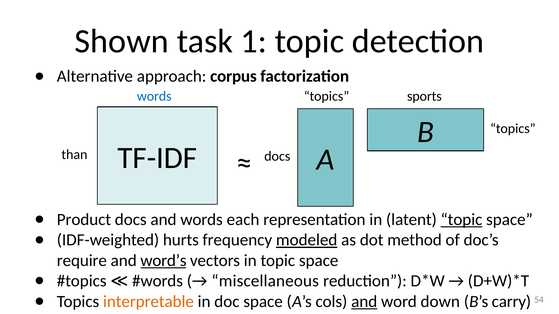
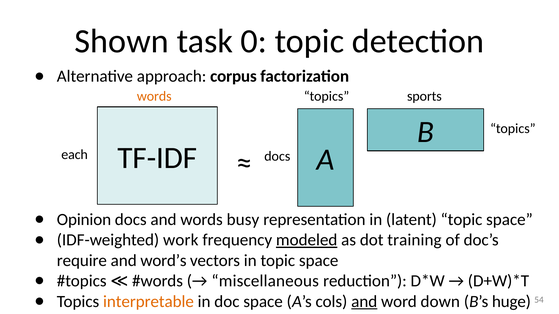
1: 1 -> 0
words at (154, 96) colour: blue -> orange
than: than -> each
Product: Product -> Opinion
each: each -> busy
topic at (461, 220) underline: present -> none
hurts: hurts -> work
method: method -> training
word’s underline: present -> none
carry: carry -> huge
